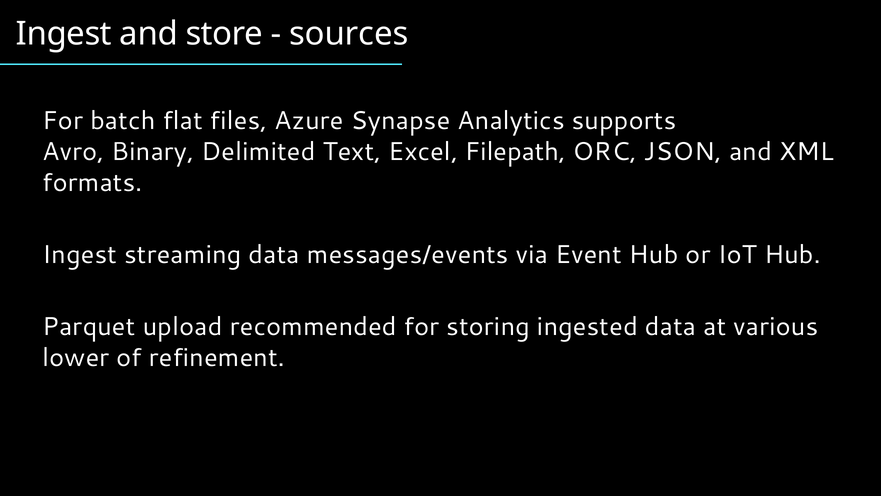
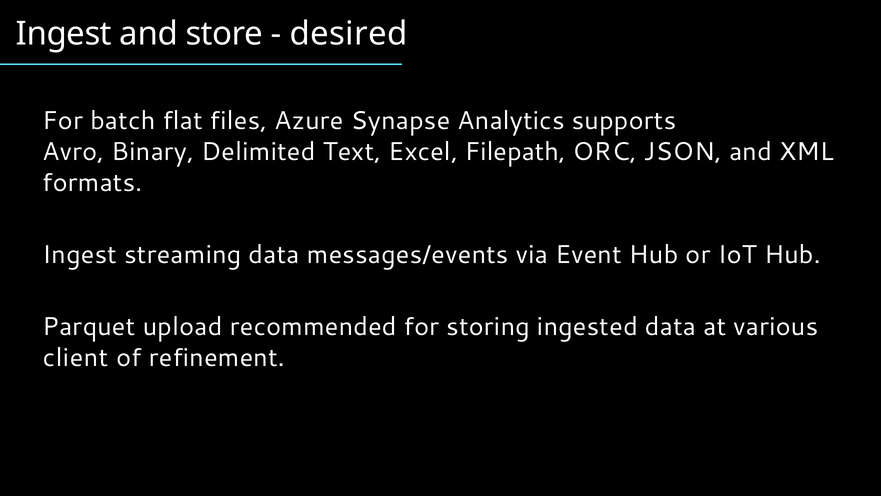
sources: sources -> desired
lower: lower -> client
